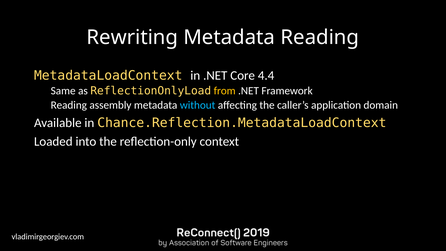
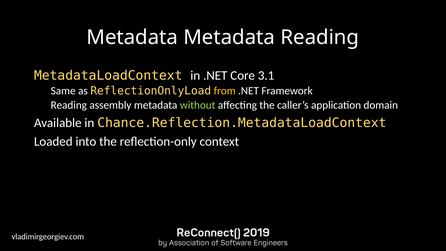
Rewriting at (132, 37): Rewriting -> Metadata
4.4: 4.4 -> 3.1
without colour: light blue -> light green
